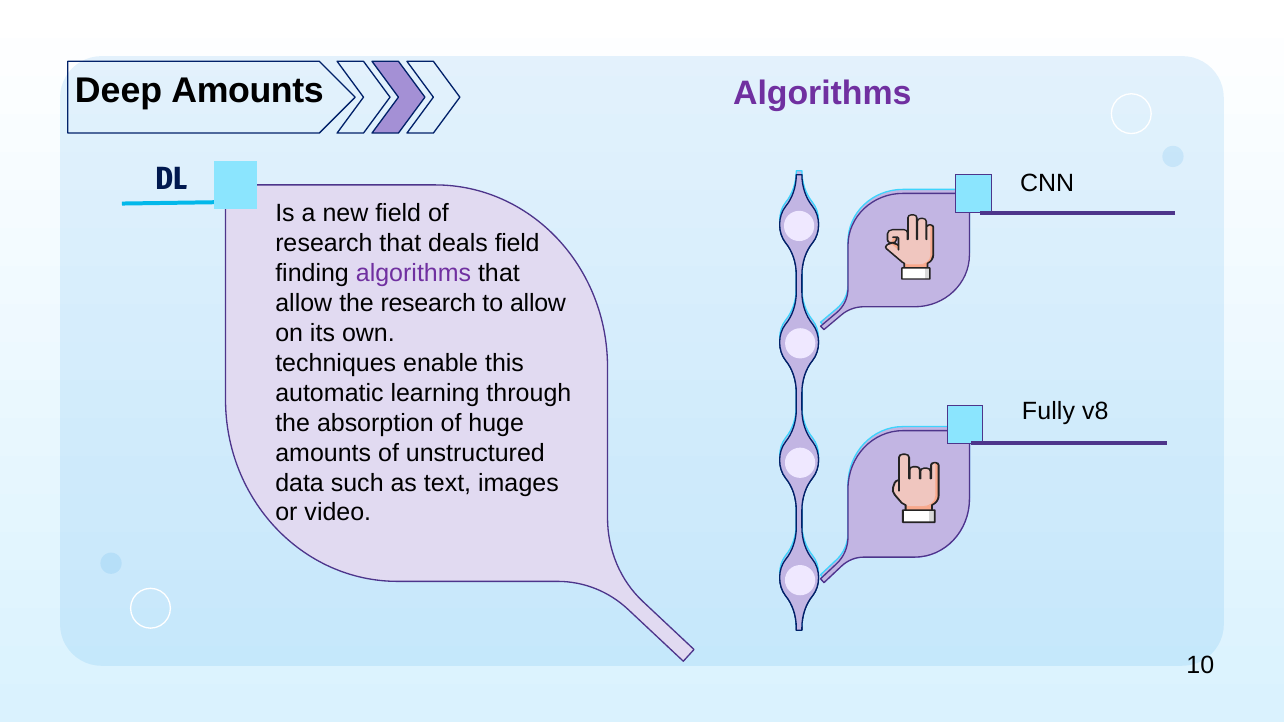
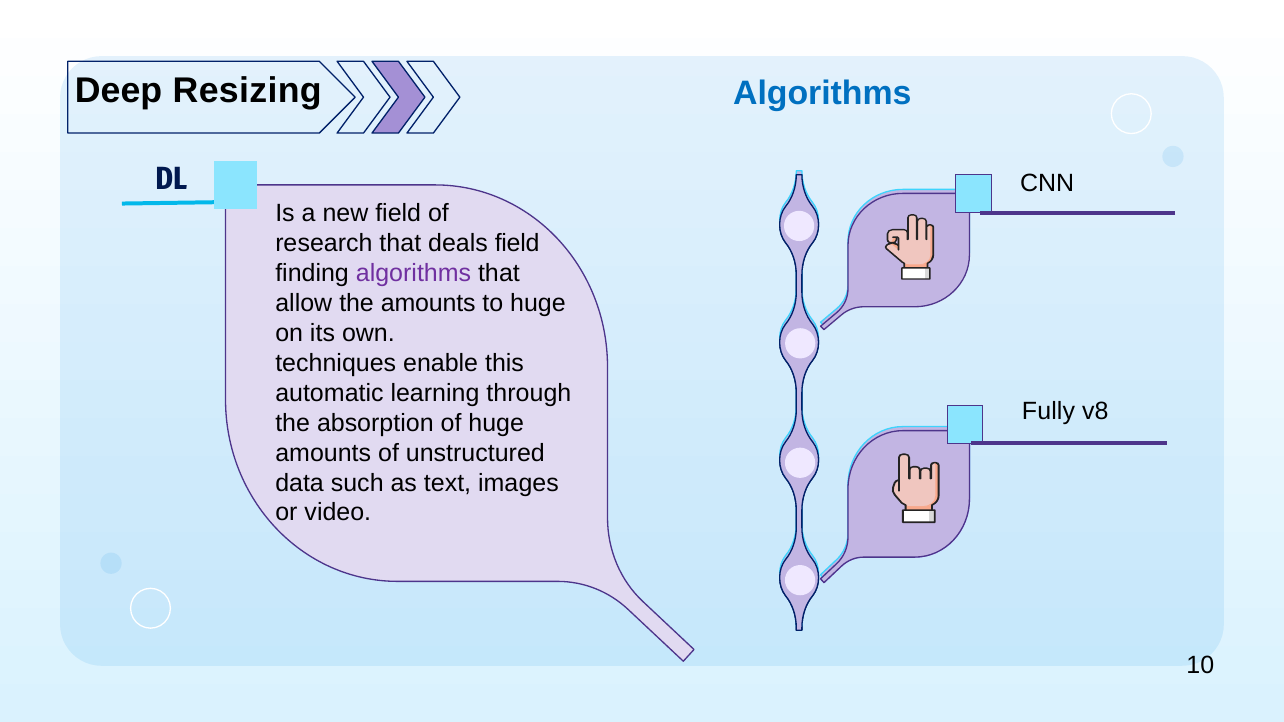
Deep Amounts: Amounts -> Resizing
Algorithms at (822, 93) colour: purple -> blue
the research: research -> amounts
to allow: allow -> huge
